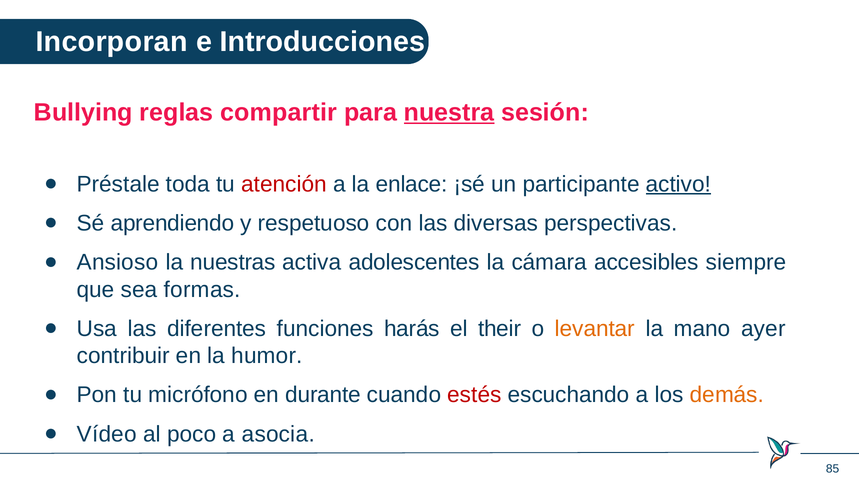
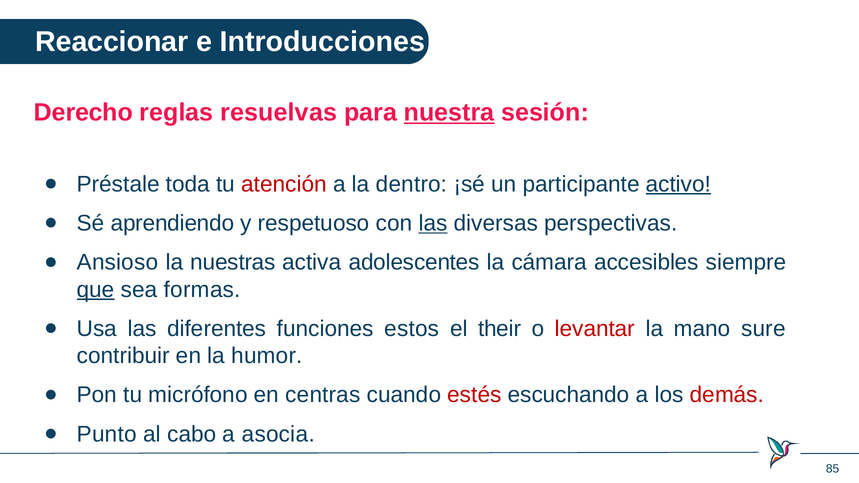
Incorporan: Incorporan -> Reaccionar
Bullying: Bullying -> Derecho
compartir: compartir -> resuelvas
enlace: enlace -> dentro
las at (433, 223) underline: none -> present
que underline: none -> present
harás: harás -> estos
levantar colour: orange -> red
ayer: ayer -> sure
durante: durante -> centras
demás colour: orange -> red
Vídeo: Vídeo -> Punto
poco: poco -> cabo
